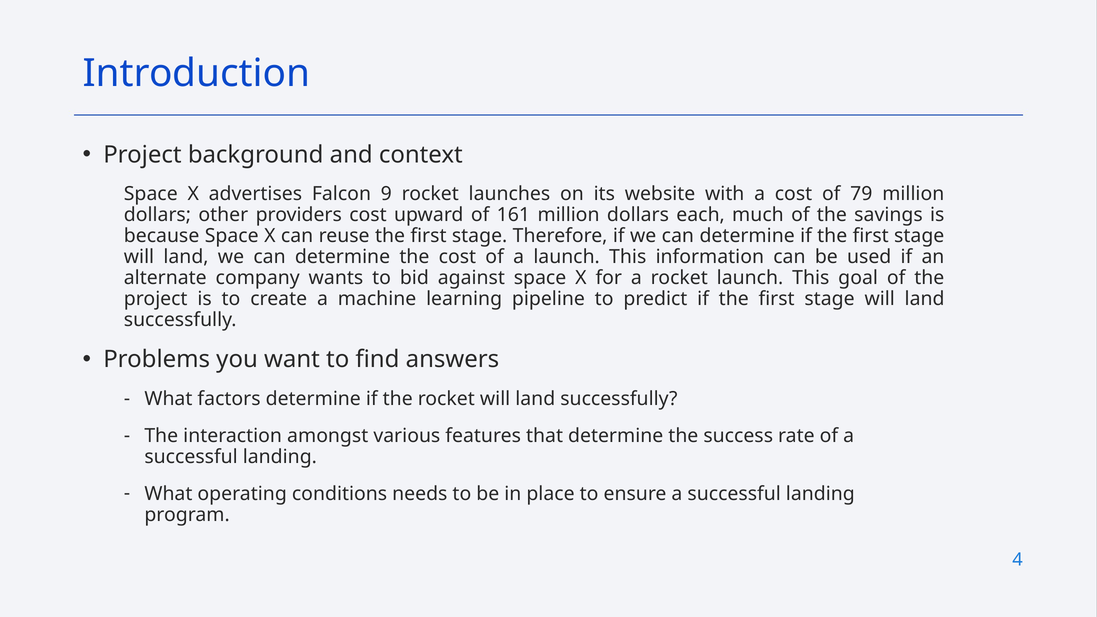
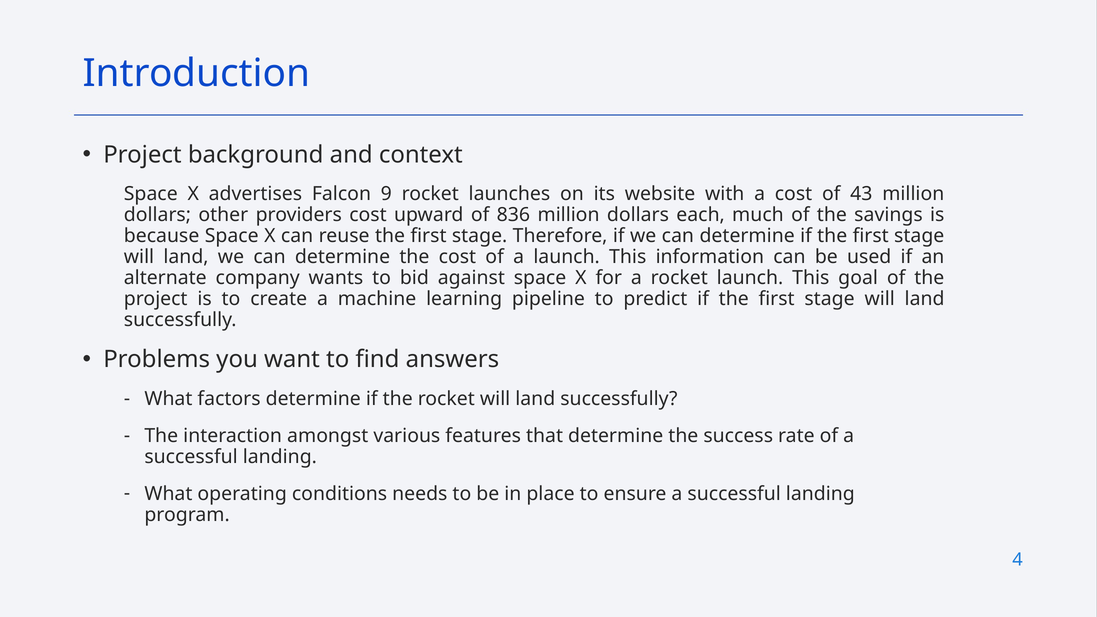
79: 79 -> 43
161: 161 -> 836
